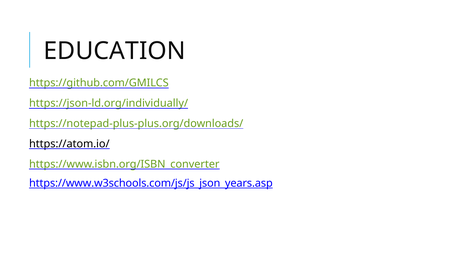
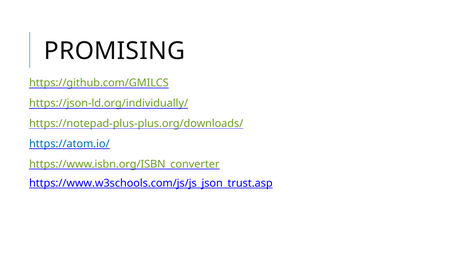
EDUCATION: EDUCATION -> PROMISING
https://atom.io/ colour: black -> blue
https://www.w3schools.com/js/js_json_years.asp: https://www.w3schools.com/js/js_json_years.asp -> https://www.w3schools.com/js/js_json_trust.asp
